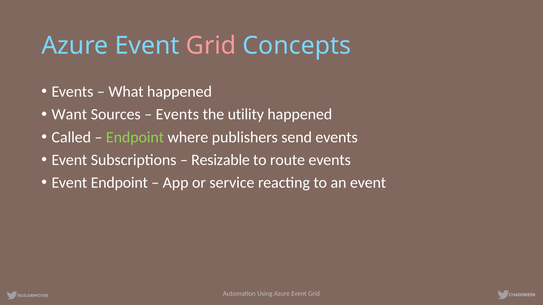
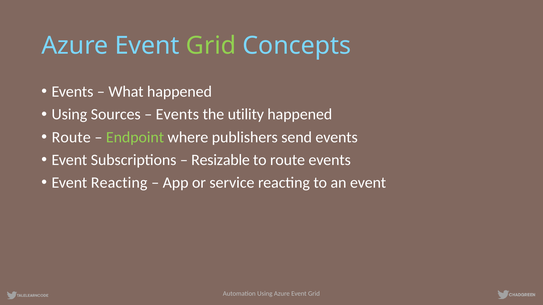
Grid at (211, 46) colour: pink -> light green
Want at (69, 115): Want -> Using
Called at (71, 137): Called -> Route
Event Endpoint: Endpoint -> Reacting
